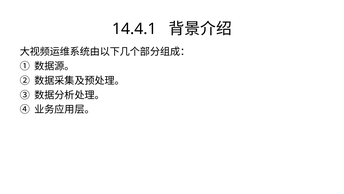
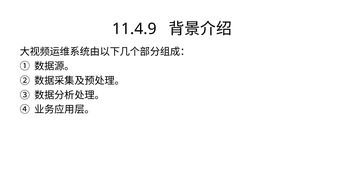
14.4.1: 14.4.1 -> 11.4.9
